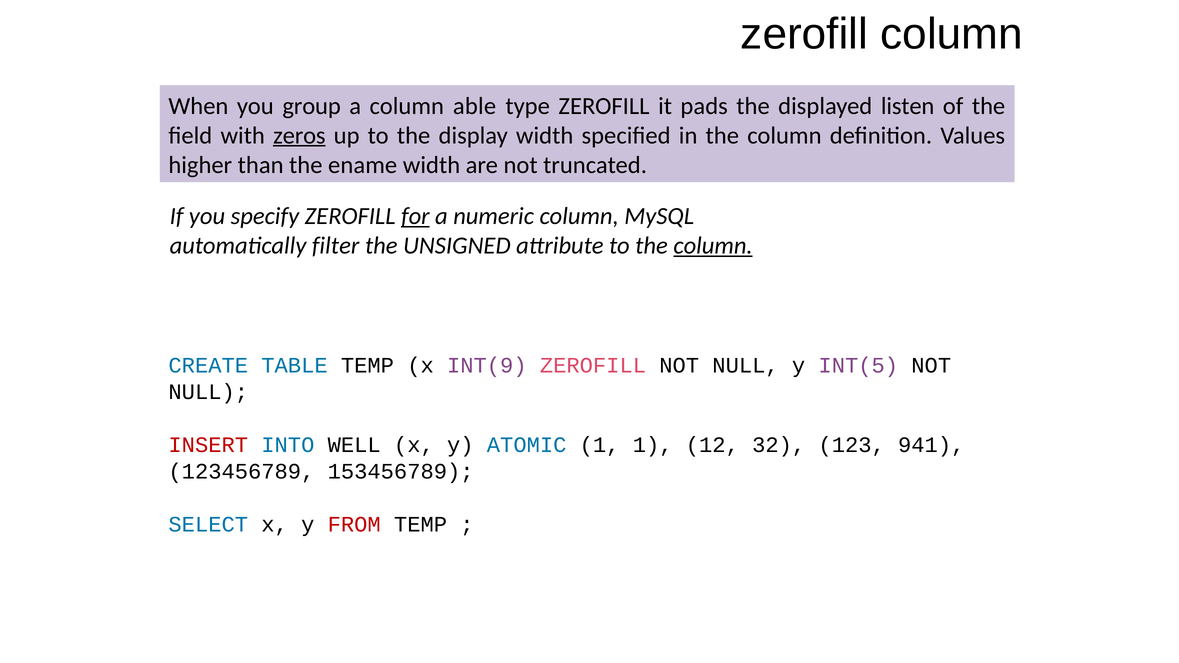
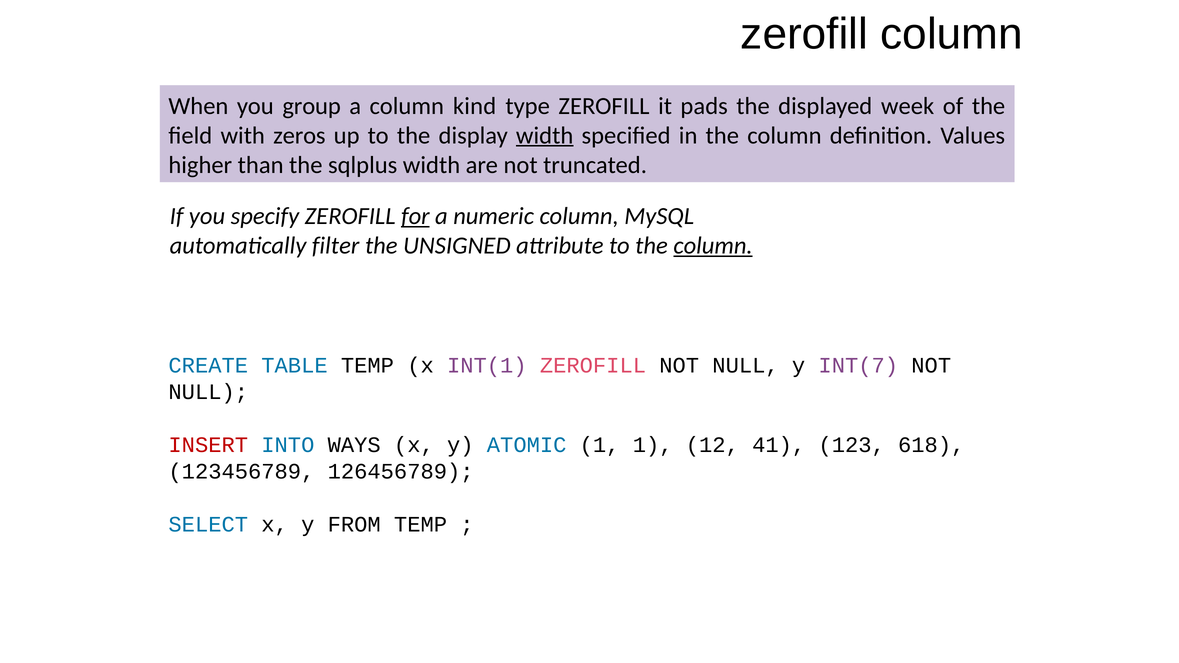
able: able -> kind
listen: listen -> week
zeros underline: present -> none
width at (545, 135) underline: none -> present
ename: ename -> sqlplus
INT(9: INT(9 -> INT(1
INT(5: INT(5 -> INT(7
WELL: WELL -> WAYS
32: 32 -> 41
941: 941 -> 618
153456789: 153456789 -> 126456789
FROM colour: red -> black
